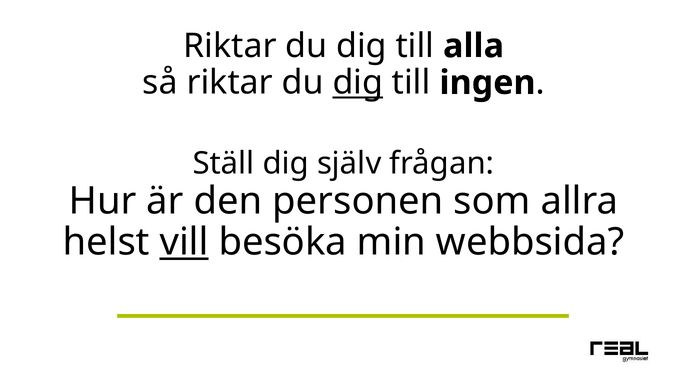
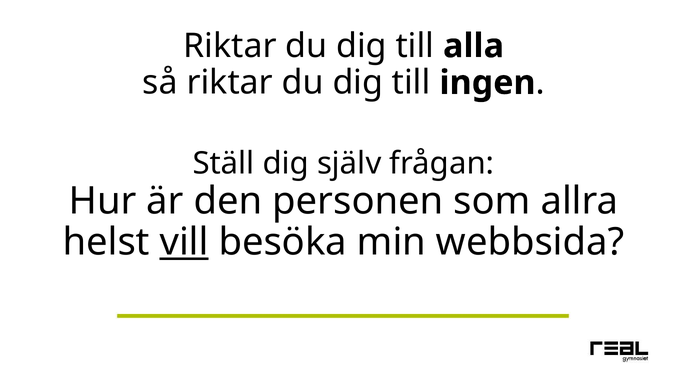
dig at (358, 83) underline: present -> none
